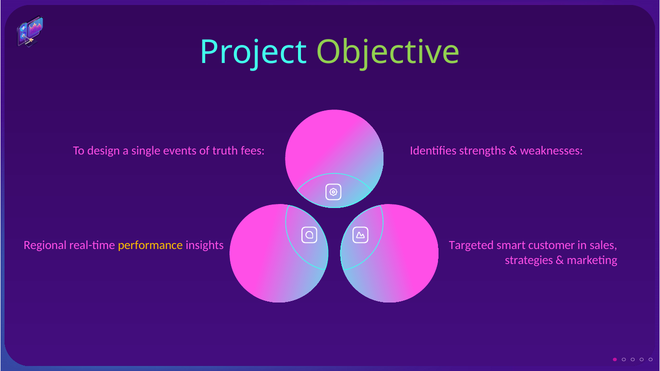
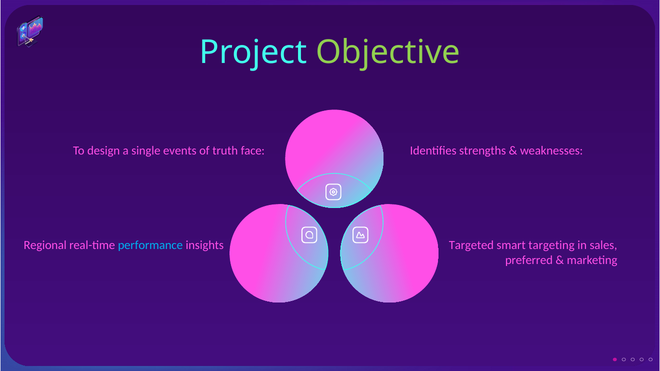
fees: fees -> face
performance colour: yellow -> light blue
customer: customer -> targeting
strategies: strategies -> preferred
